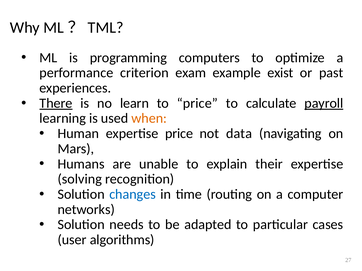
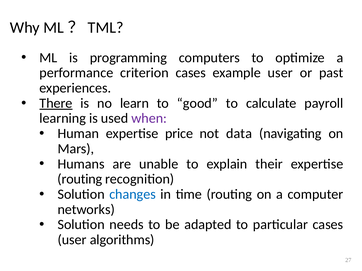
criterion exam: exam -> cases
example exist: exist -> user
to price: price -> good
payroll underline: present -> none
when colour: orange -> purple
solving at (80, 179): solving -> routing
